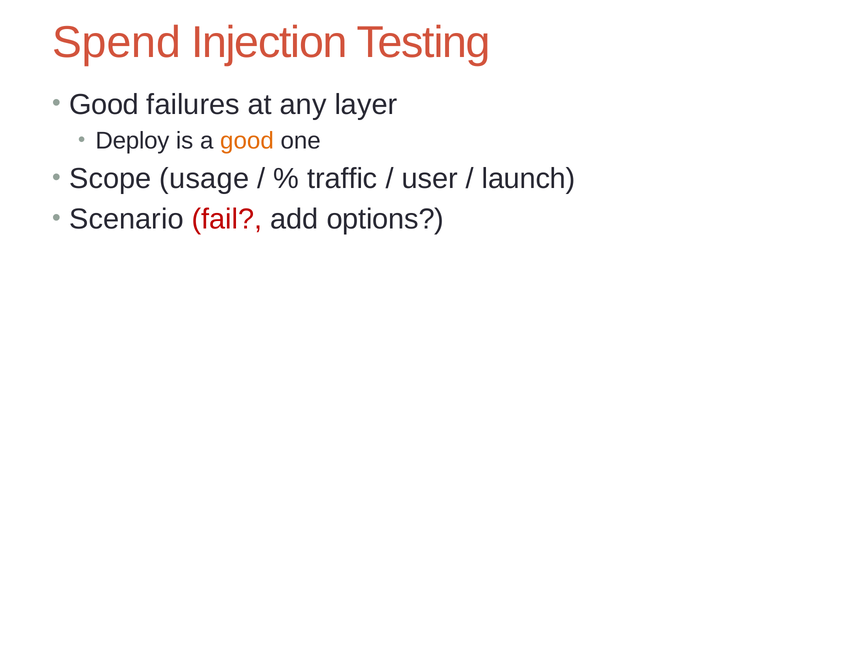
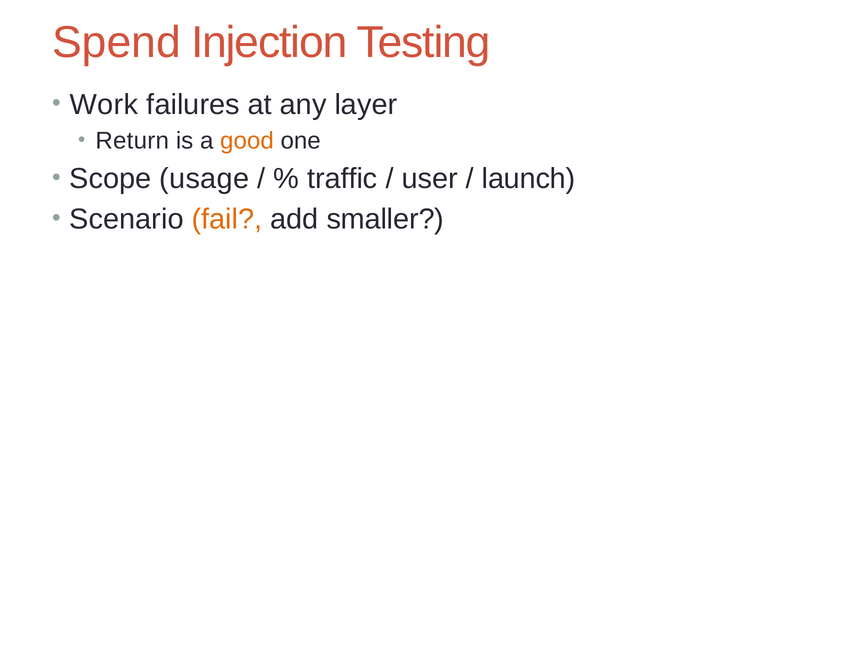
Good at (104, 104): Good -> Work
Deploy: Deploy -> Return
fail colour: red -> orange
options: options -> smaller
